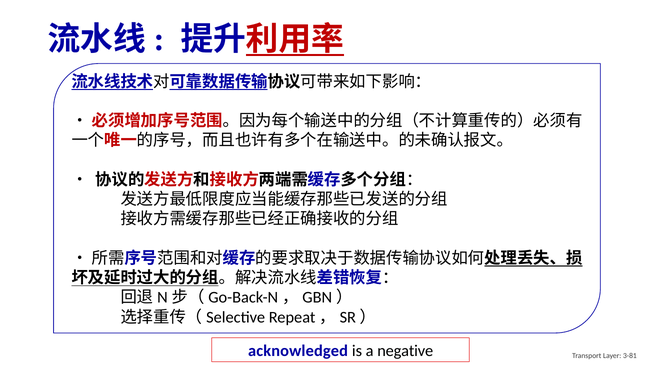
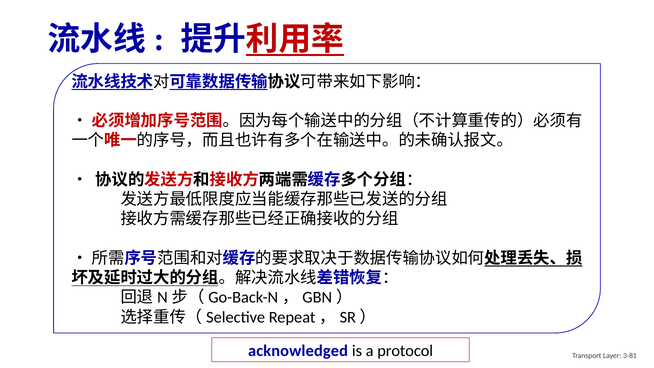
negative: negative -> protocol
